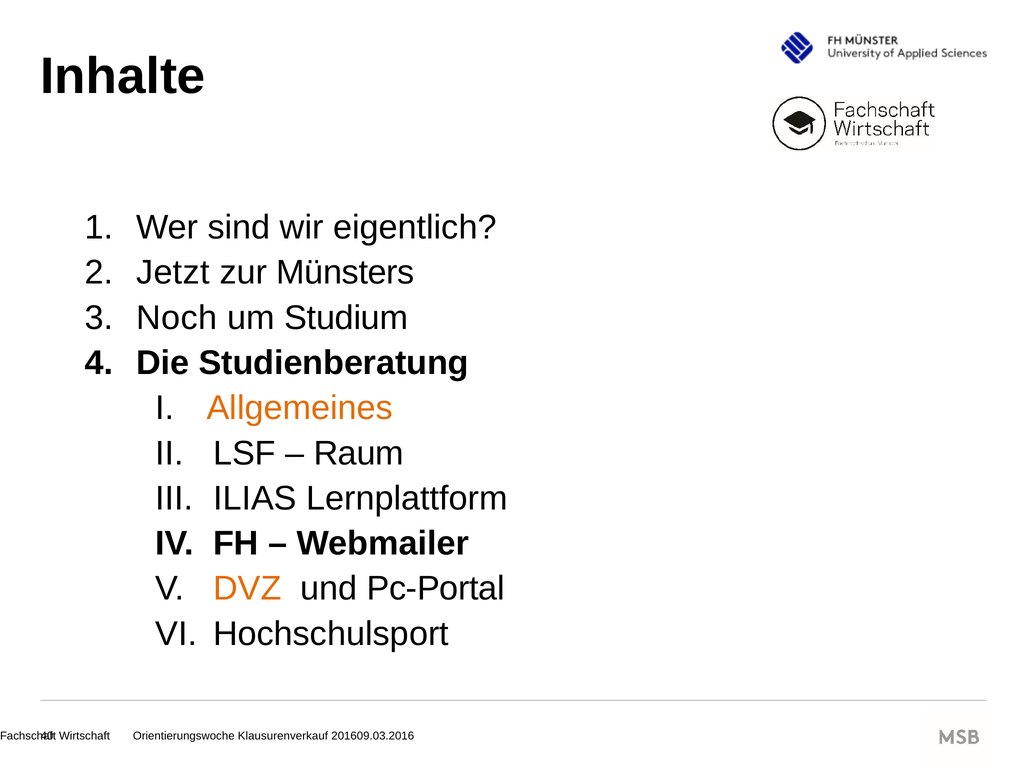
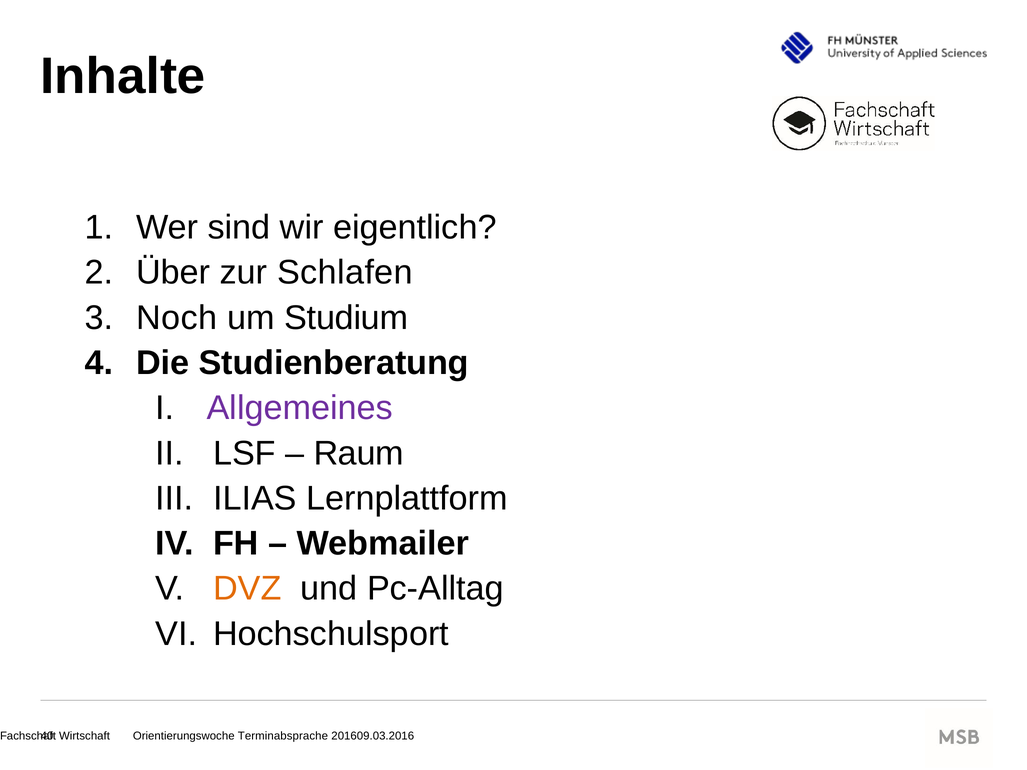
Jetzt: Jetzt -> Über
Münsters: Münsters -> Schlafen
Allgemeines colour: orange -> purple
Pc-Portal: Pc-Portal -> Pc-Alltag
Klausurenverkauf: Klausurenverkauf -> Terminabsprache
